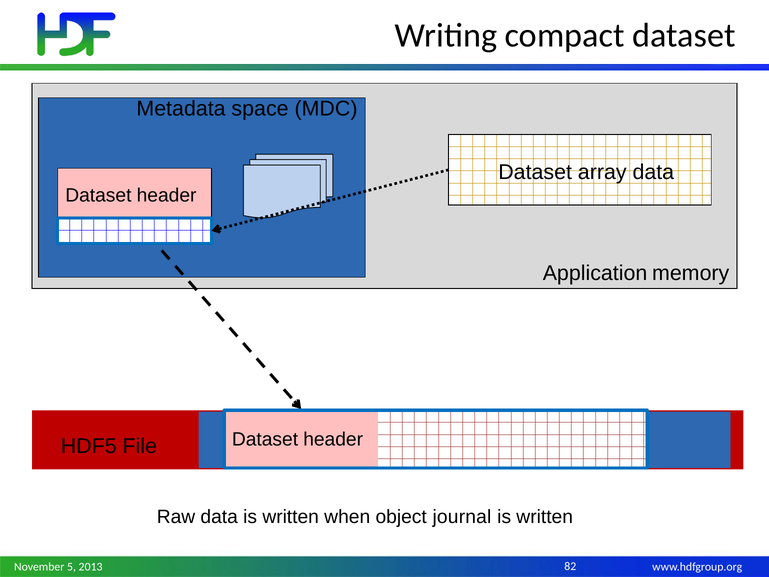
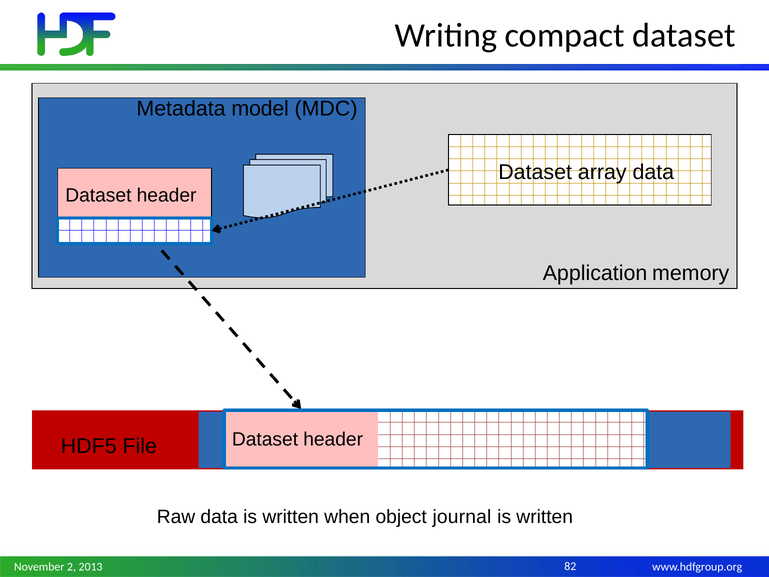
space: space -> model
5: 5 -> 2
